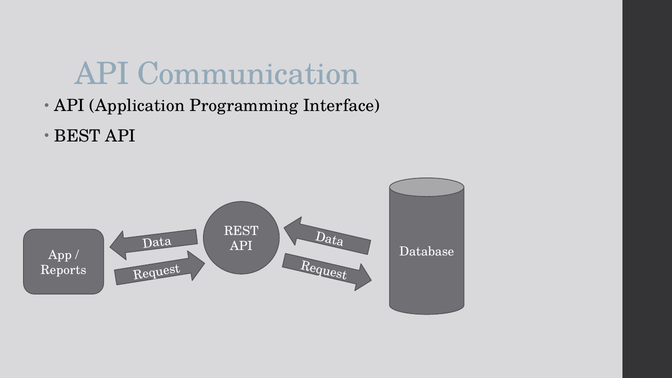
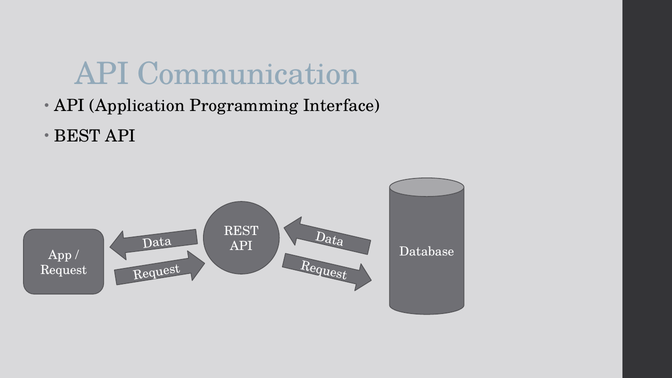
Reports at (63, 270): Reports -> Request
